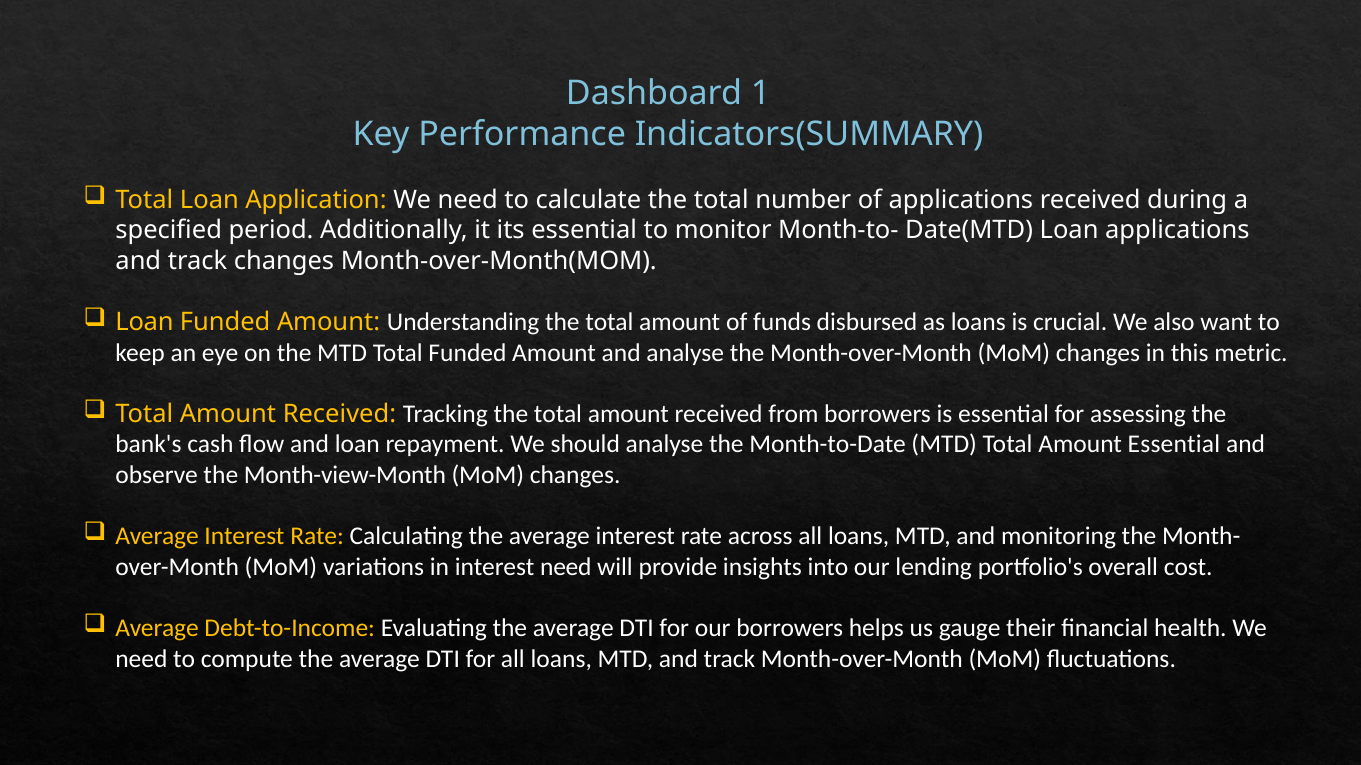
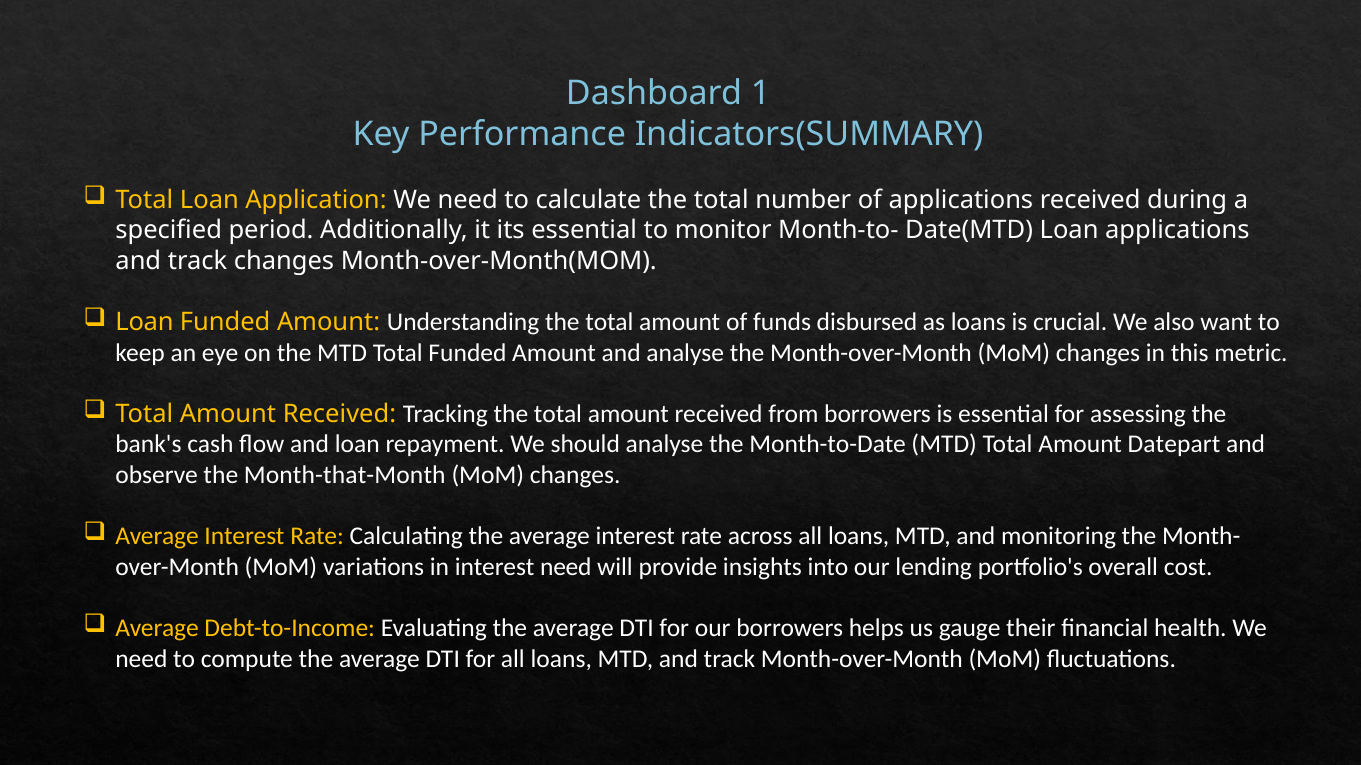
Amount Essential: Essential -> Datepart
Month-view-Month: Month-view-Month -> Month-that-Month
